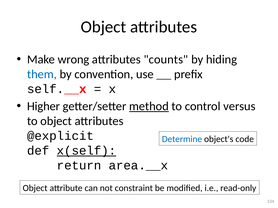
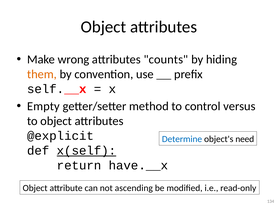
them colour: blue -> orange
Higher: Higher -> Empty
method underline: present -> none
code: code -> need
area.__x: area.__x -> have.__x
constraint: constraint -> ascending
